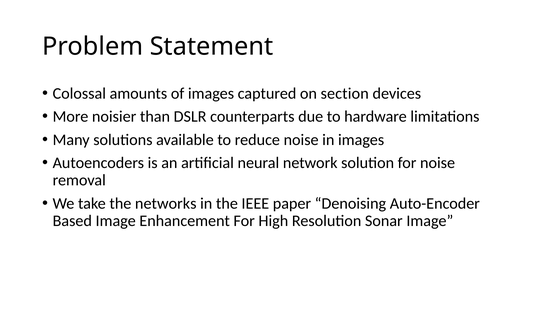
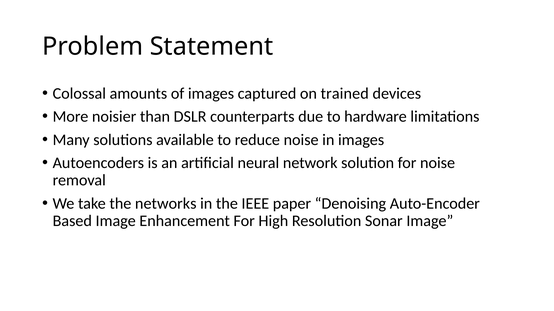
section: section -> trained
